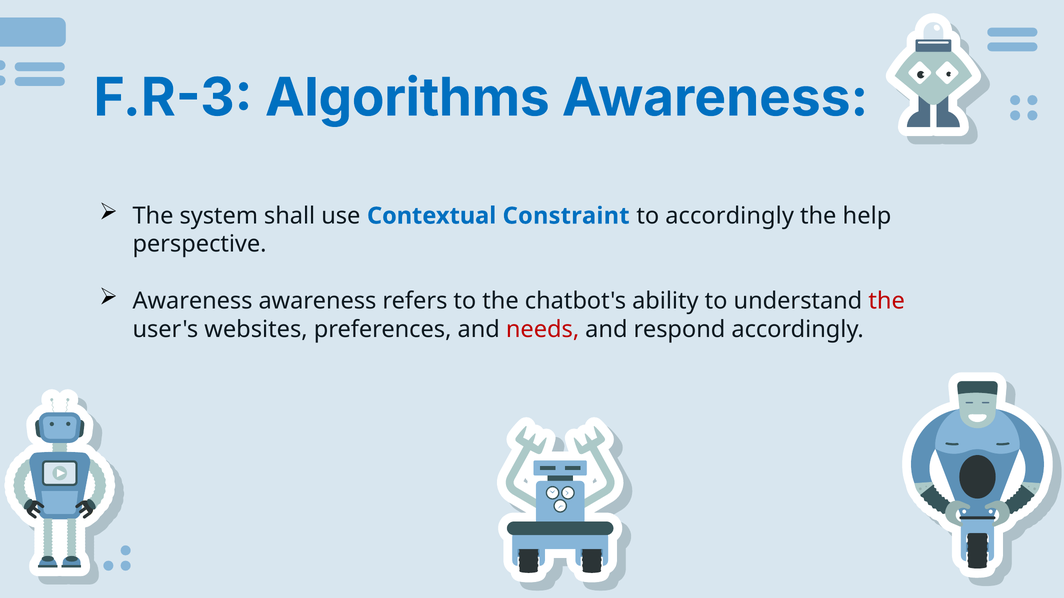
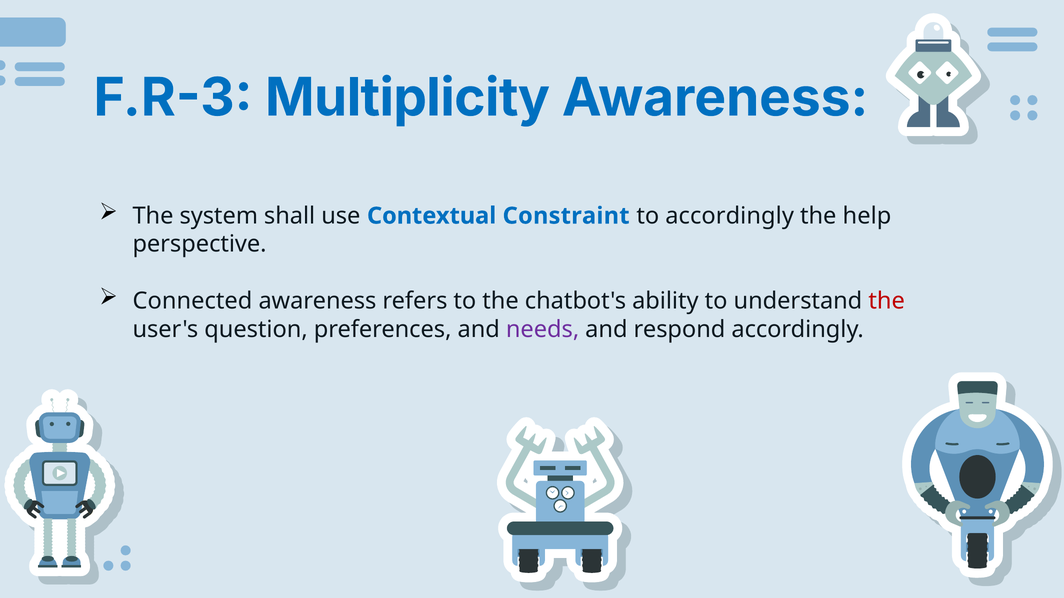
Algorithms: Algorithms -> Multiplicity
Awareness at (193, 301): Awareness -> Connected
websites: websites -> question
needs colour: red -> purple
